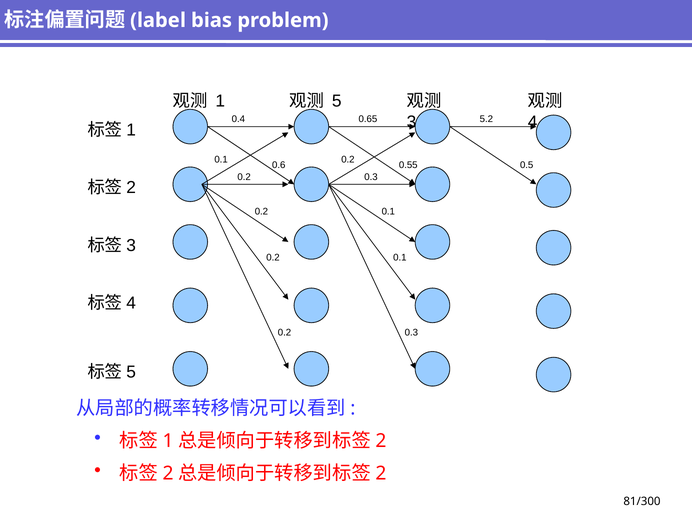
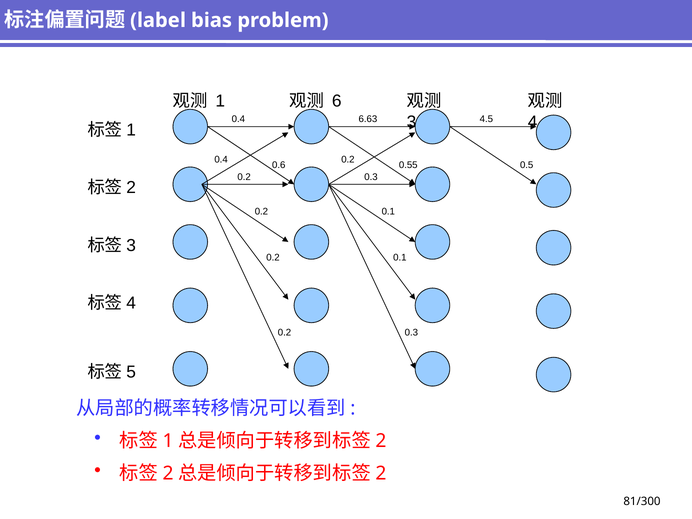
5: 5 -> 6
0.65: 0.65 -> 6.63
5.2: 5.2 -> 4.5
0.1 at (221, 160): 0.1 -> 0.4
